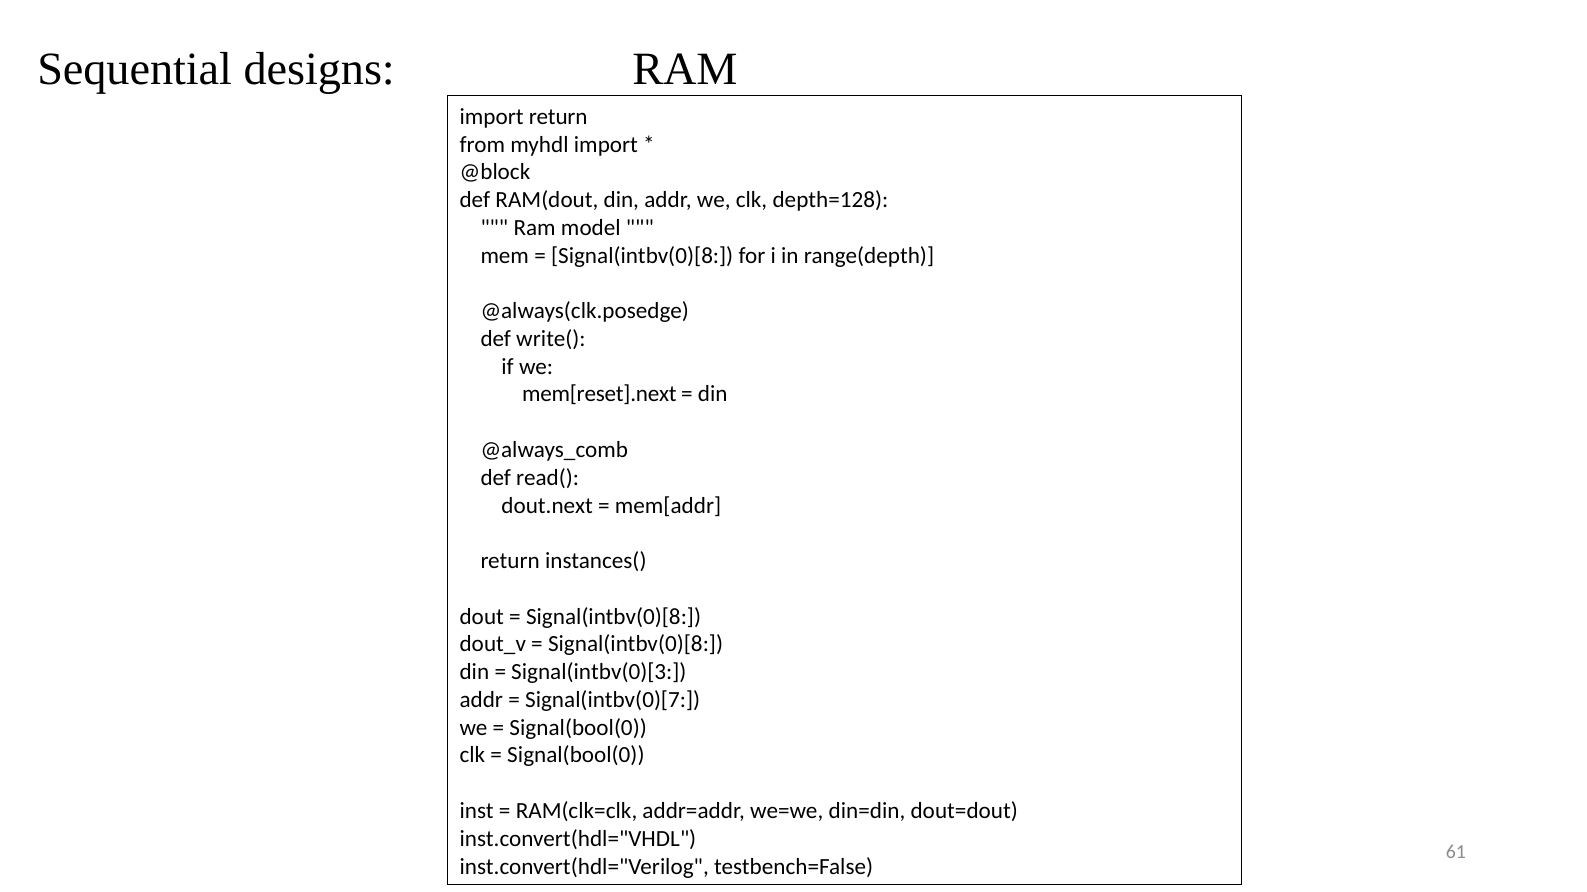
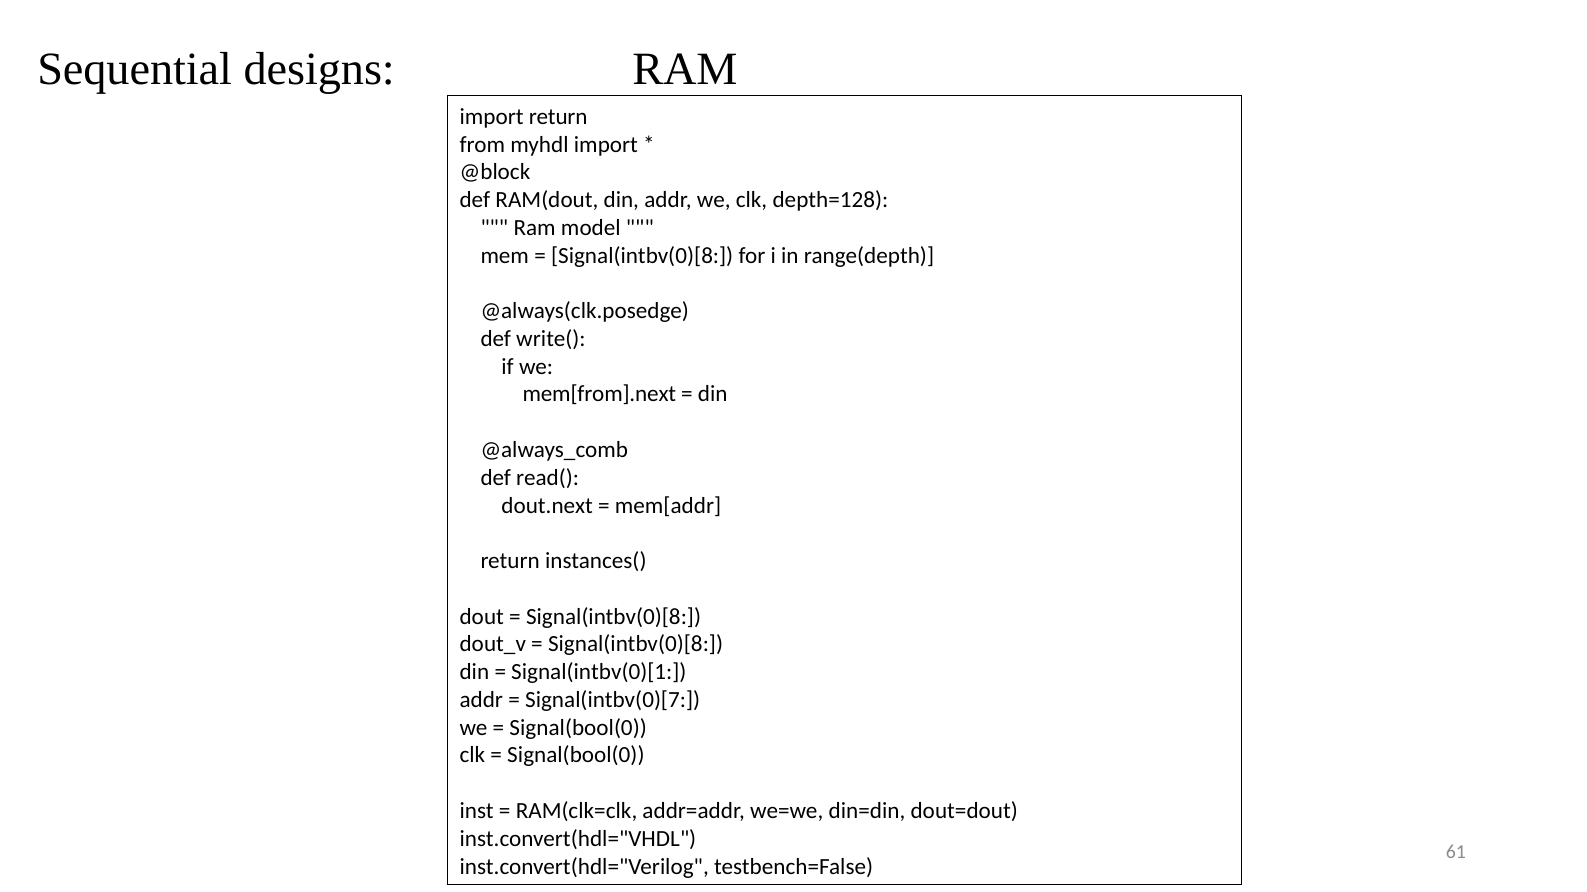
mem[reset].next: mem[reset].next -> mem[from].next
Signal(intbv(0)[3: Signal(intbv(0)[3 -> Signal(intbv(0)[1
